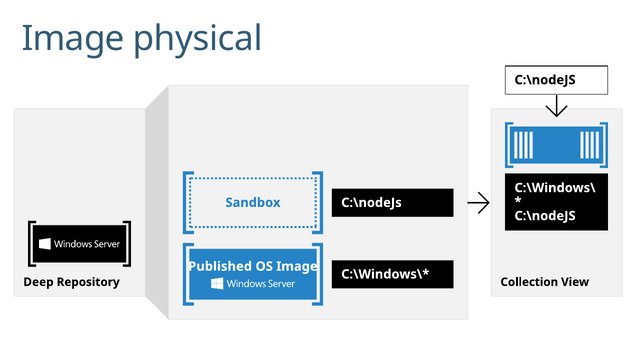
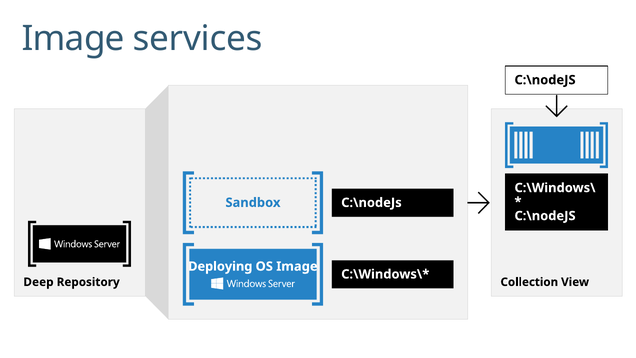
physical: physical -> services
Published: Published -> Deploying
